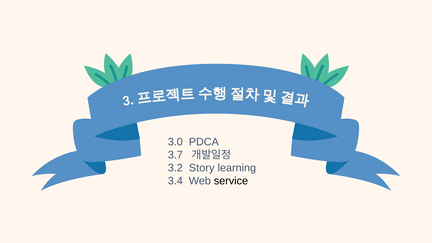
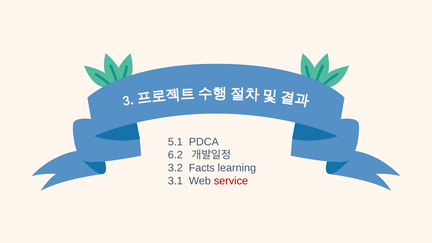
3.0: 3.0 -> 5.1
3.7: 3.7 -> 6.2
Story: Story -> Facts
3.4: 3.4 -> 3.1
service colour: black -> red
